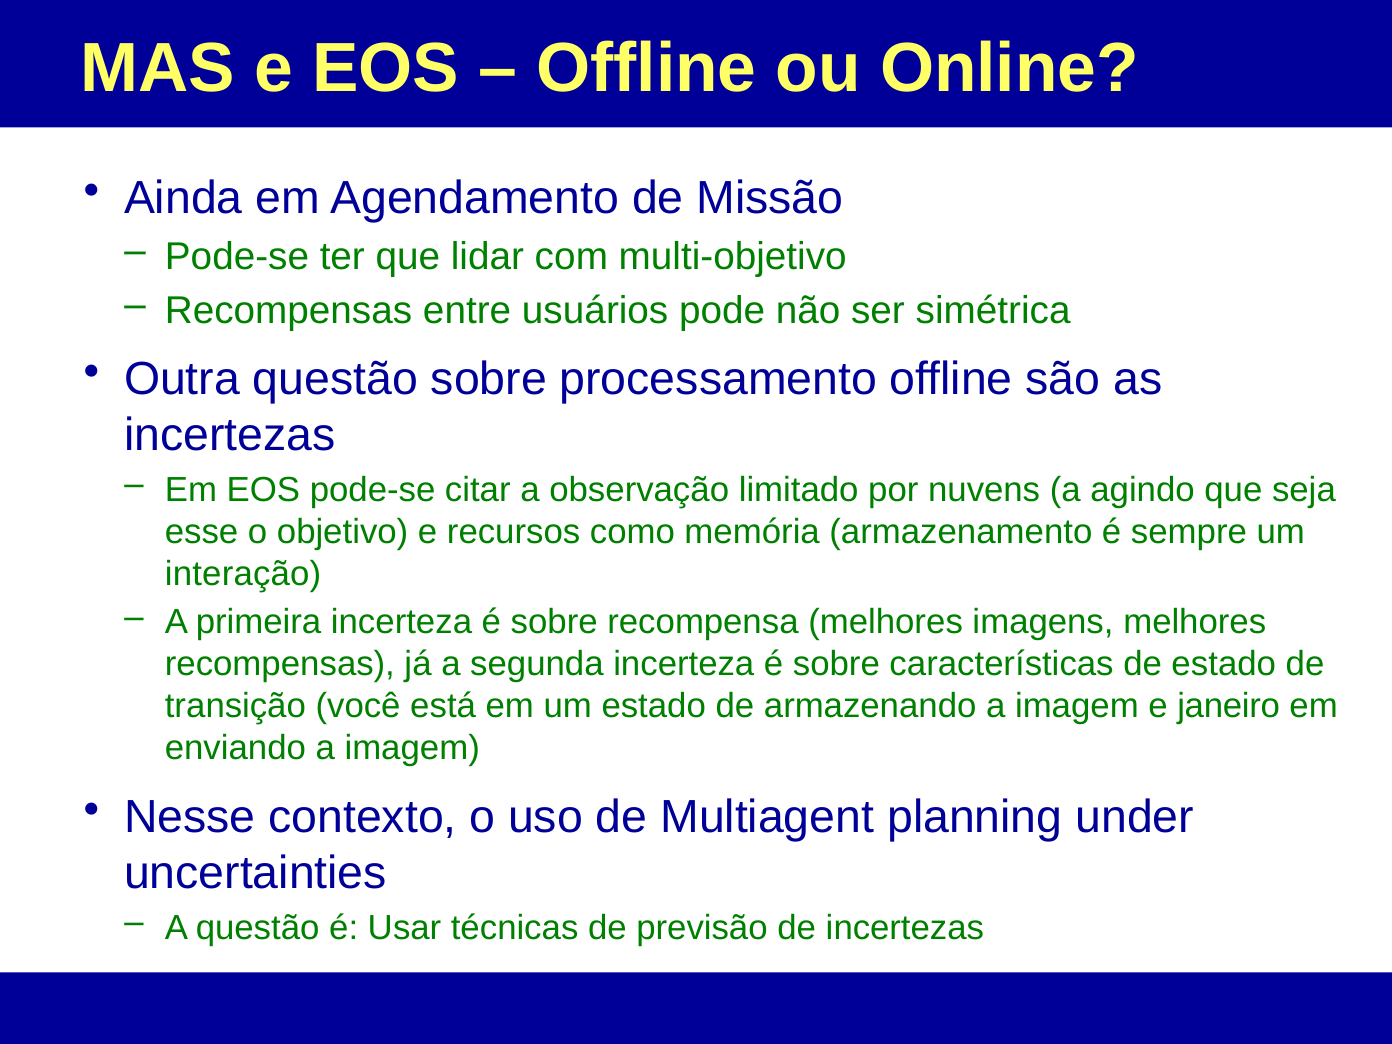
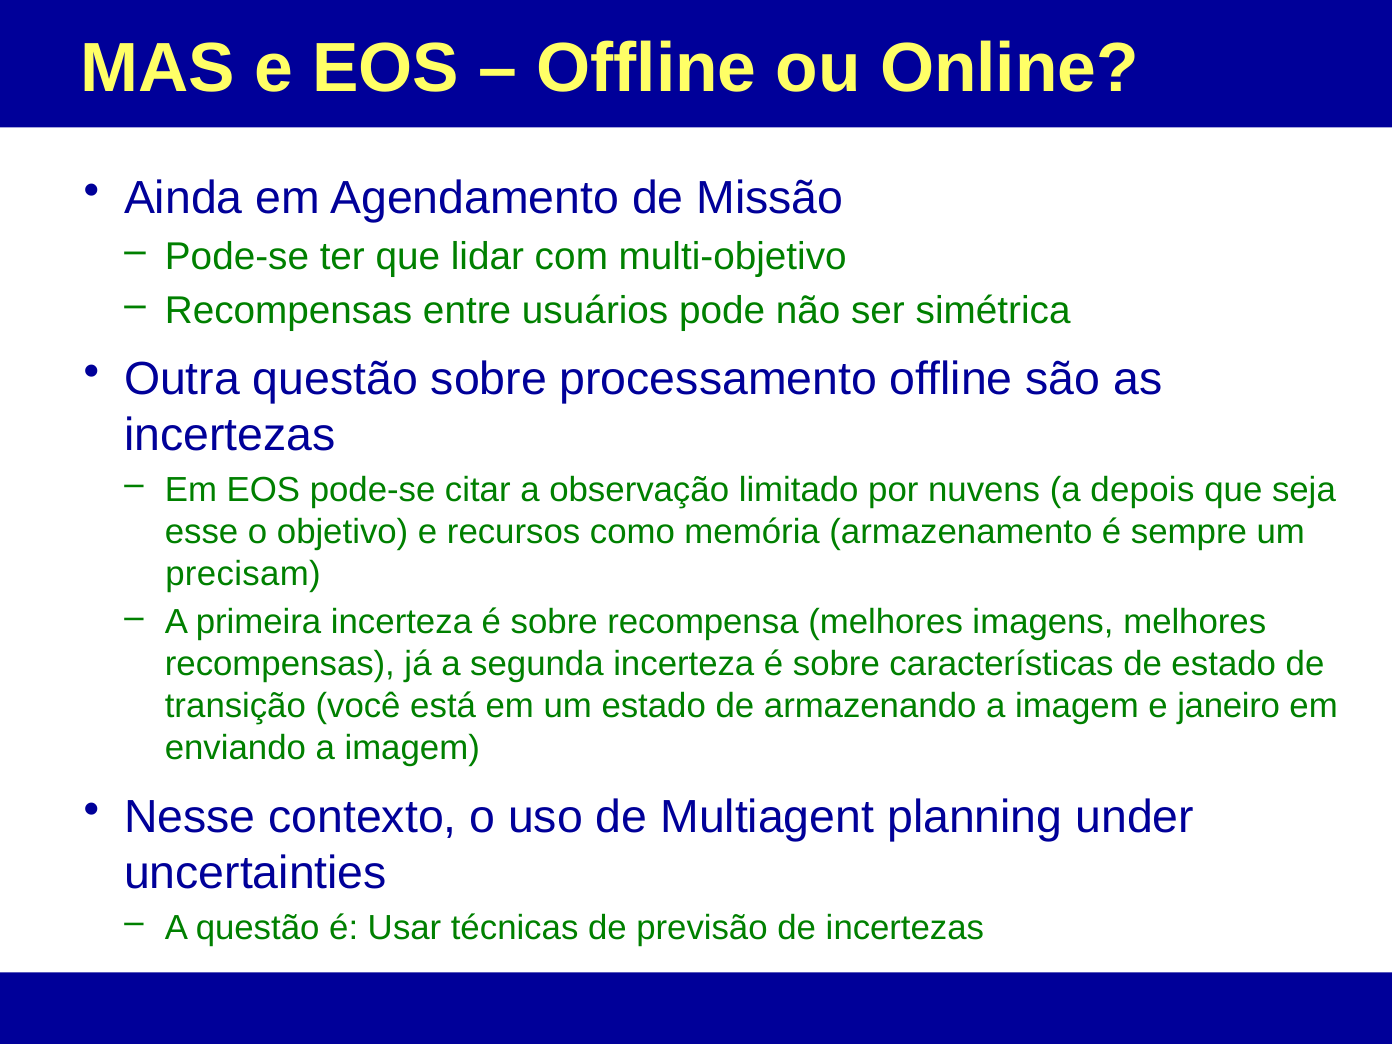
agindo: agindo -> depois
interação: interação -> precisam
